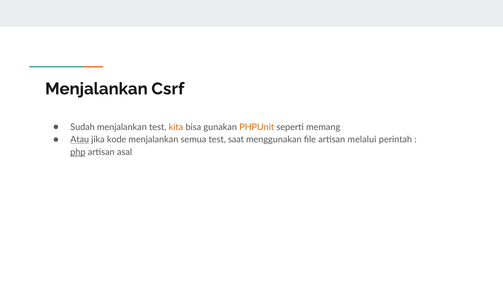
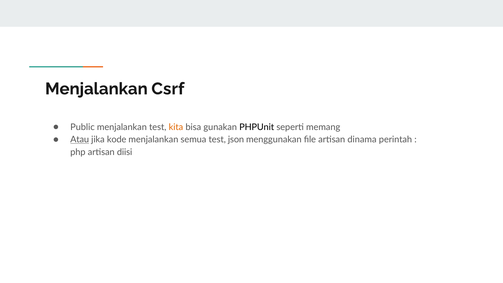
Sudah: Sudah -> Public
PHPUnit colour: orange -> black
saat: saat -> json
melalui: melalui -> dinama
php underline: present -> none
asal: asal -> diisi
